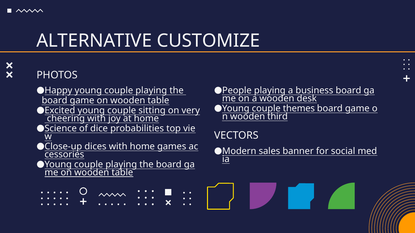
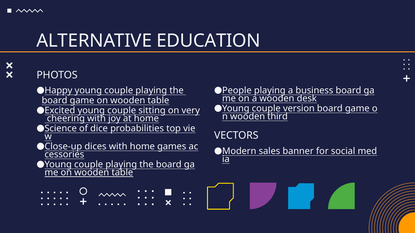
CUSTOMIZE: CUSTOMIZE -> EDUCATION
themes: themes -> version
